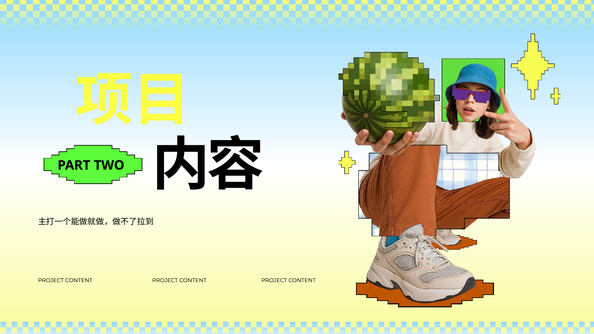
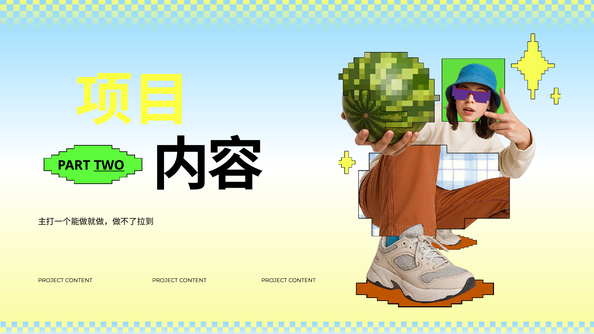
TWO underline: none -> present
